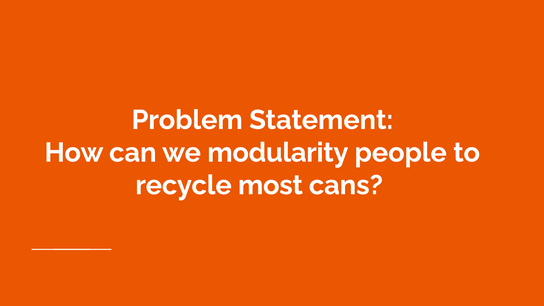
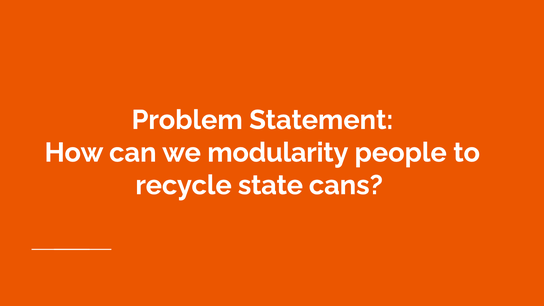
most: most -> state
